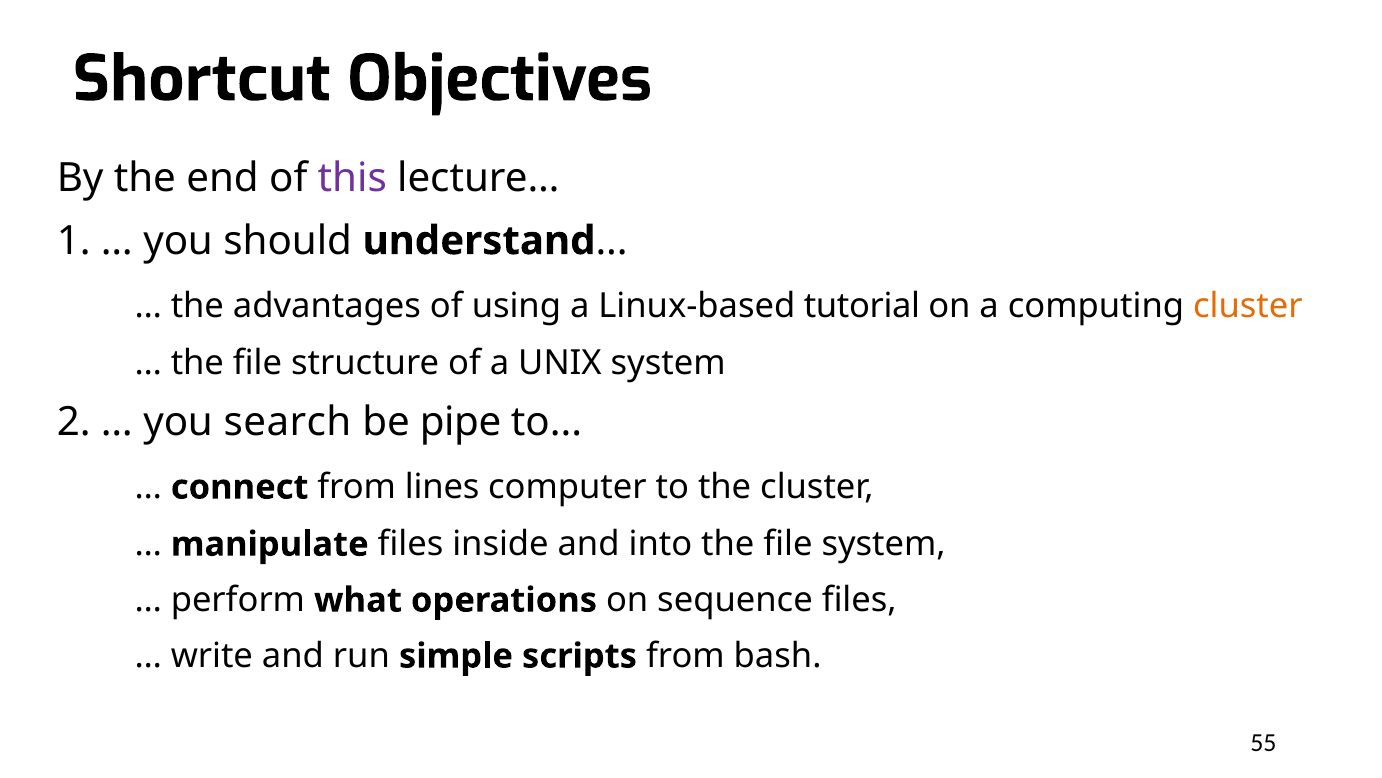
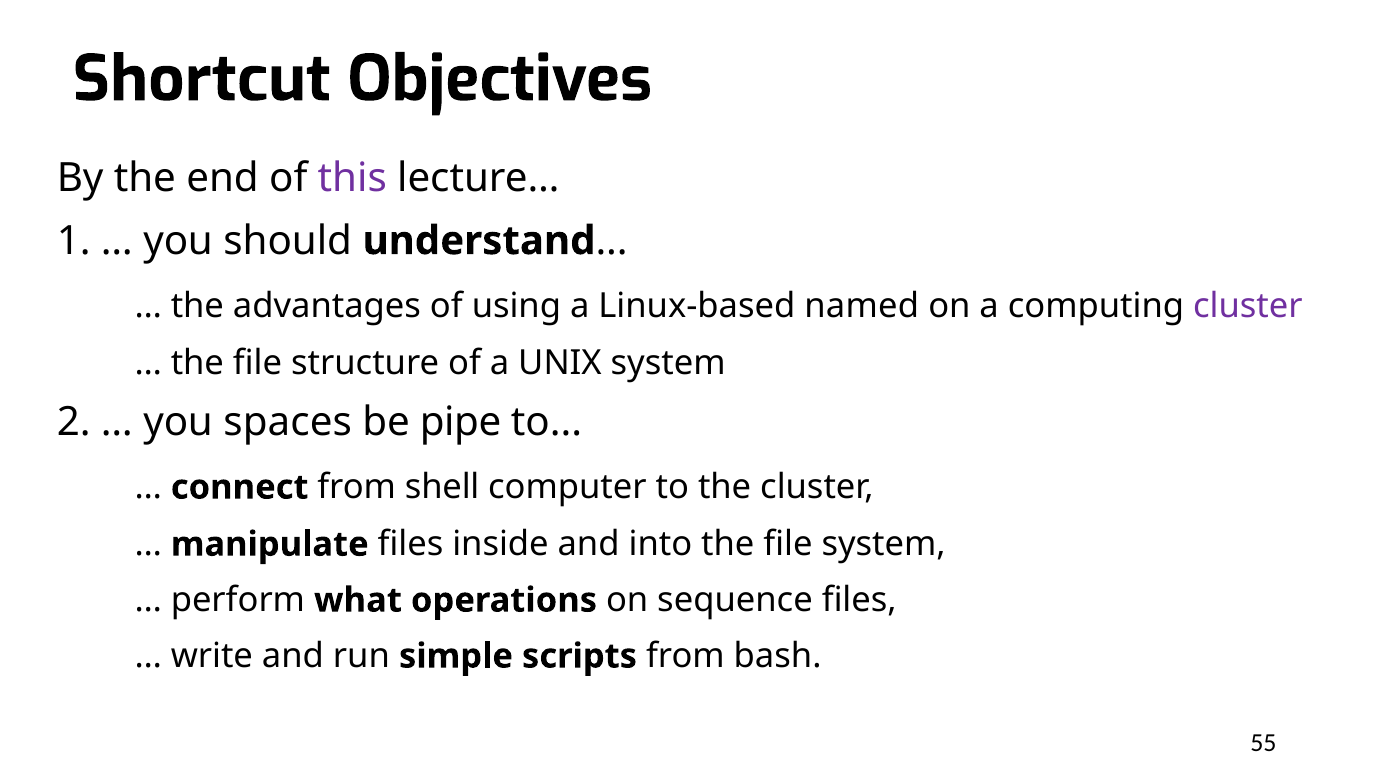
tutorial: tutorial -> named
cluster at (1248, 305) colour: orange -> purple
search: search -> spaces
lines: lines -> shell
